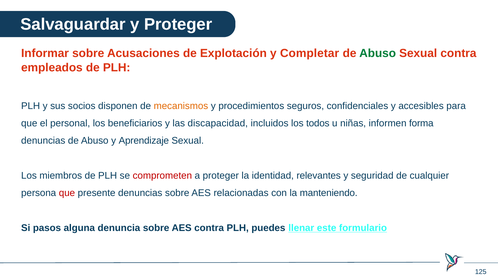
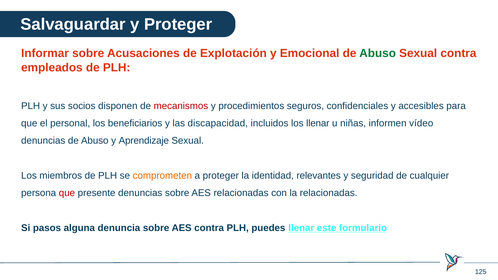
Completar: Completar -> Emocional
mecanismos colour: orange -> red
los todos: todos -> llenar
forma: forma -> vídeo
comprometen colour: red -> orange
la manteniendo: manteniendo -> relacionadas
